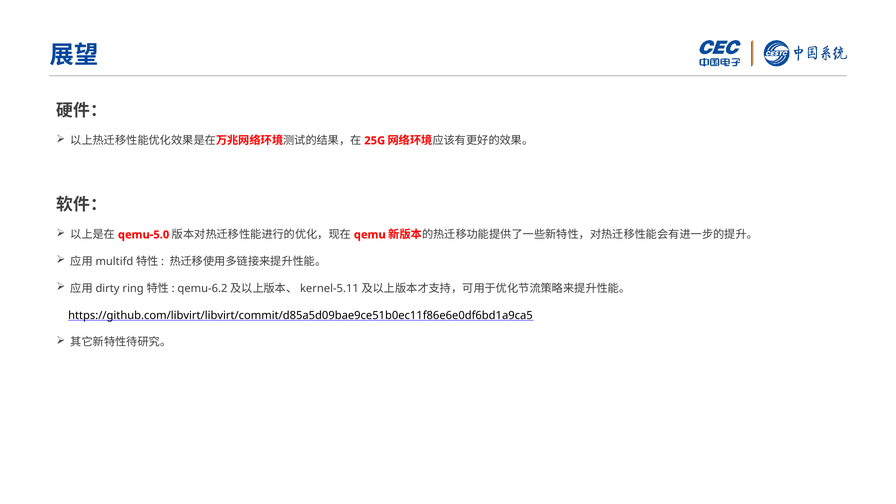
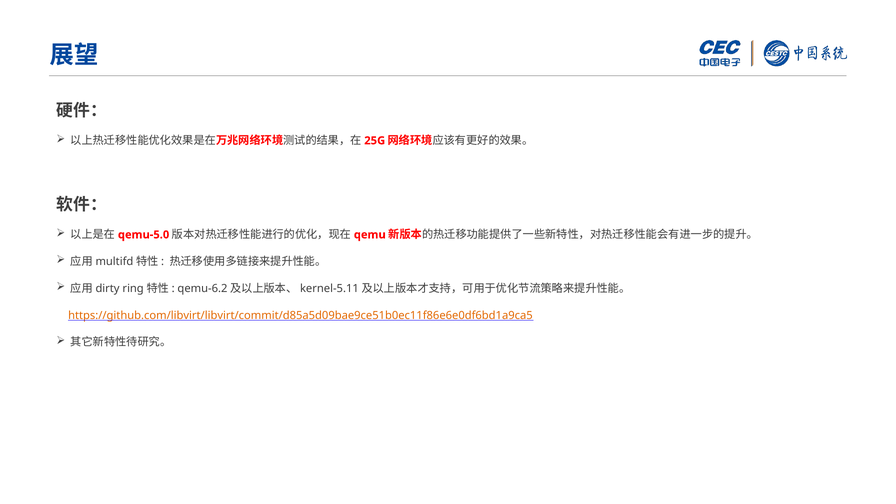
https://github.com/libvirt/libvirt/commit/d85a5d09bae9ce51b0ec11f86e6e0df6bd1a9ca5 colour: black -> orange
